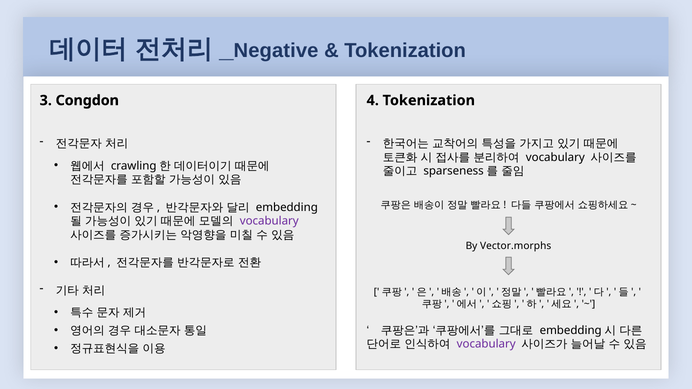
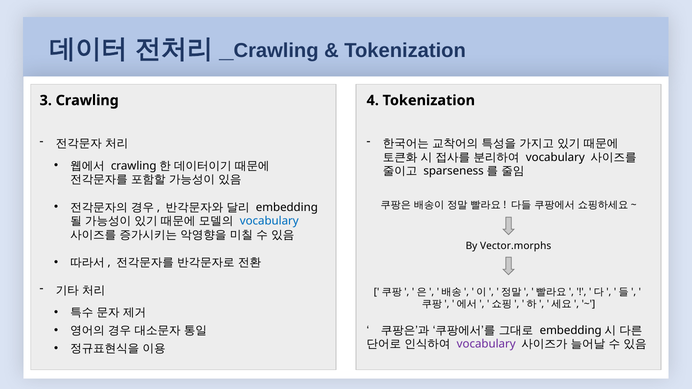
Negative at (276, 51): Negative -> Crawling
3 Congdon: Congdon -> Crawling
vocabulary at (269, 221) colour: purple -> blue
